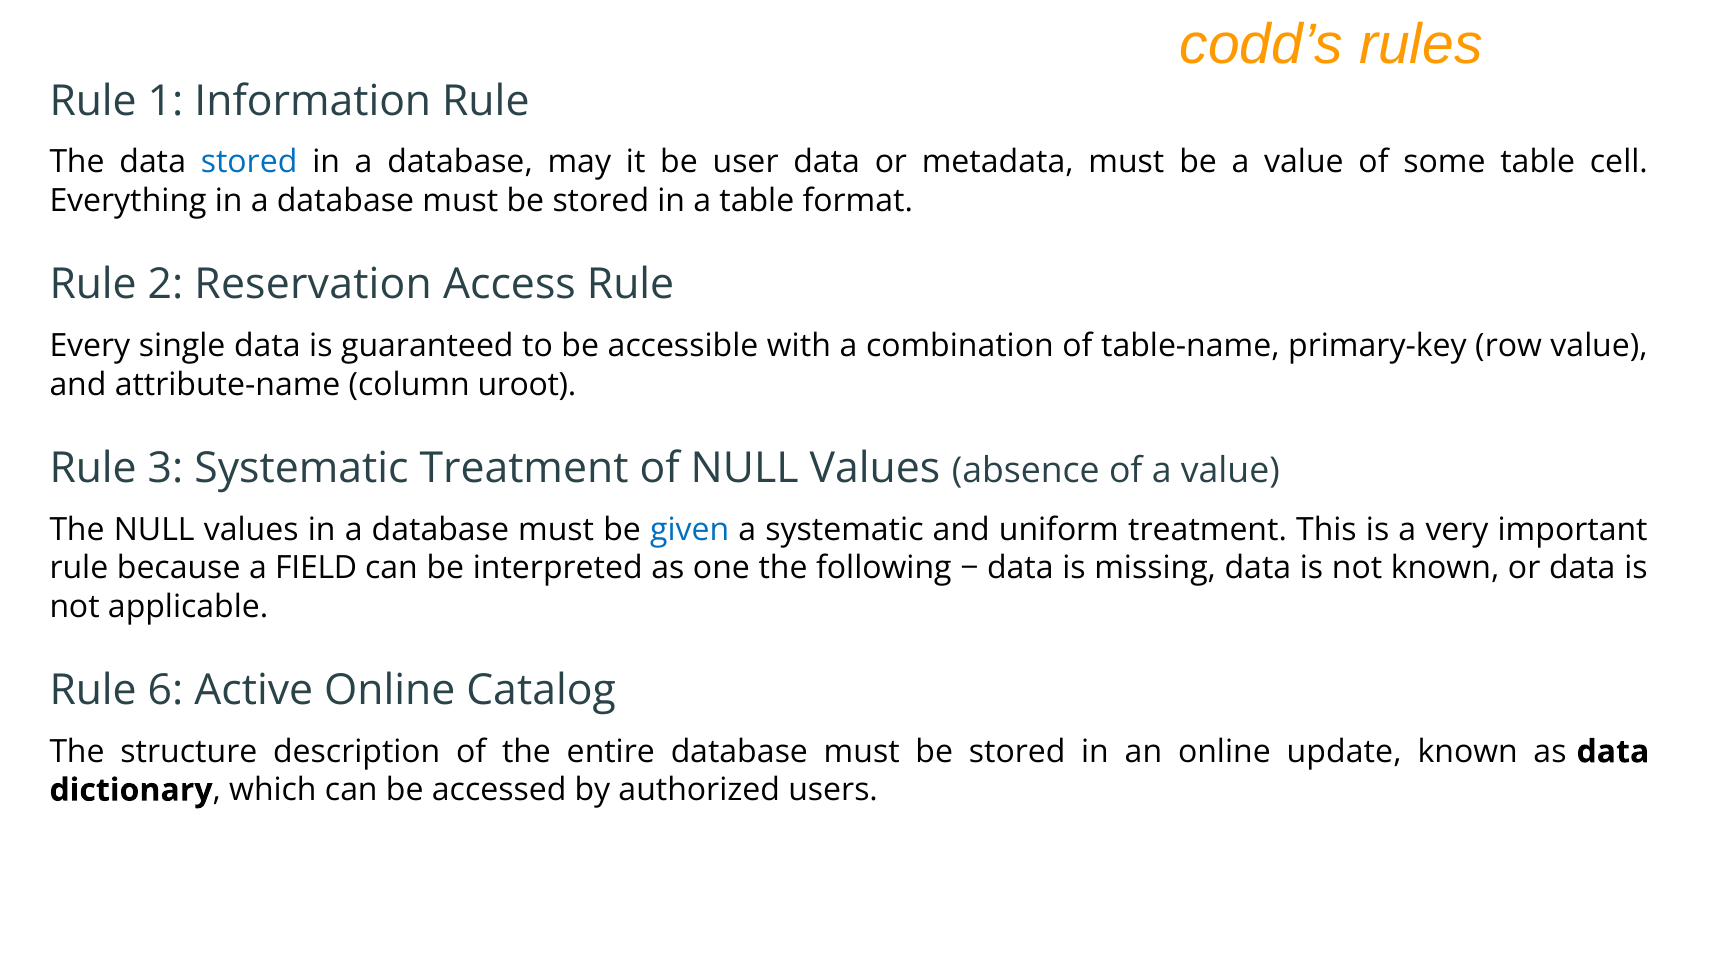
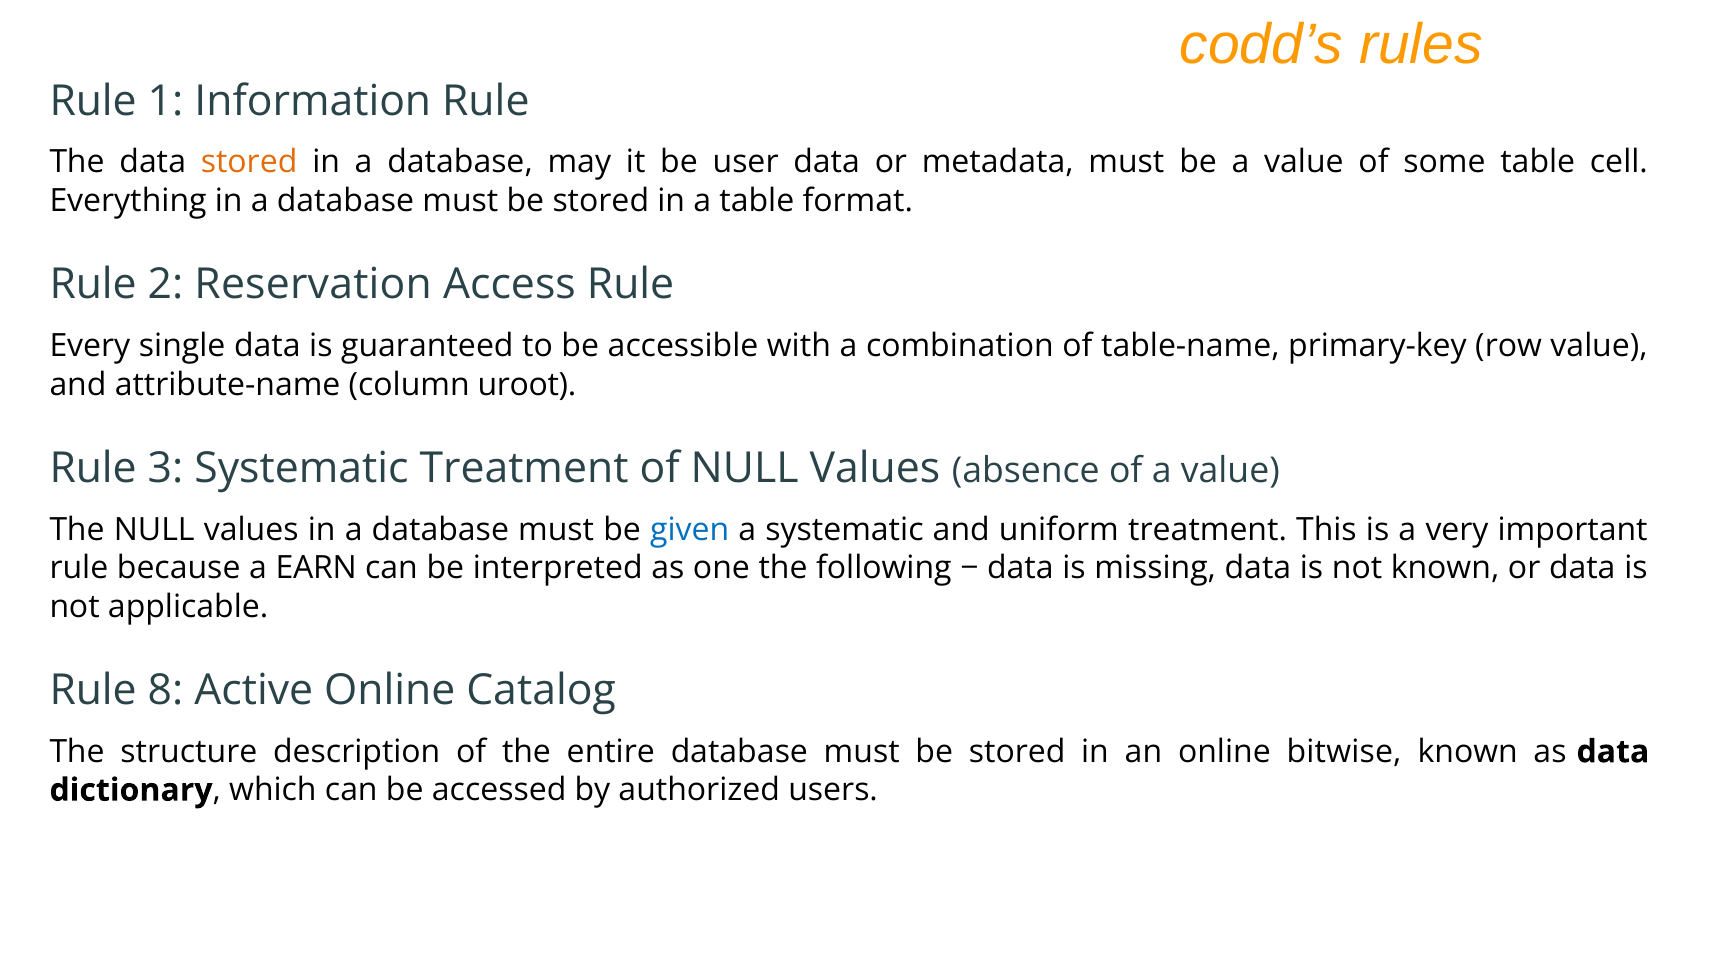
stored at (249, 162) colour: blue -> orange
FIELD: FIELD -> EARN
6: 6 -> 8
update: update -> bitwise
